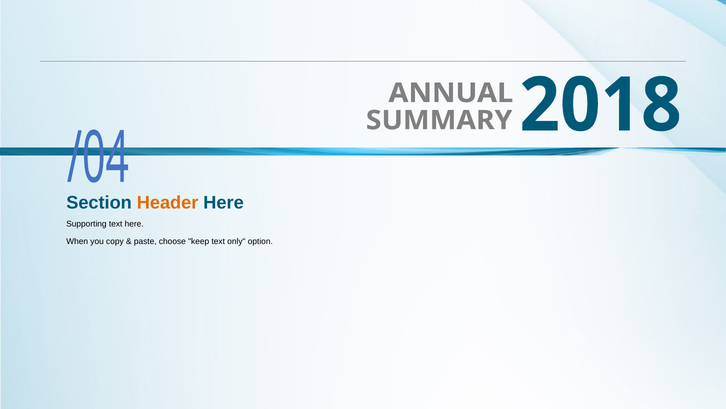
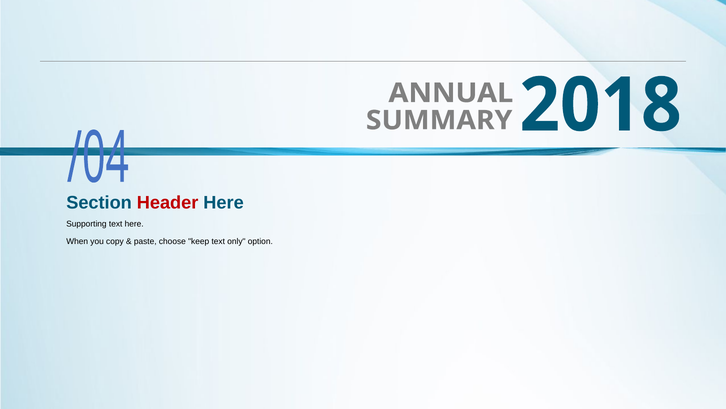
Header colour: orange -> red
